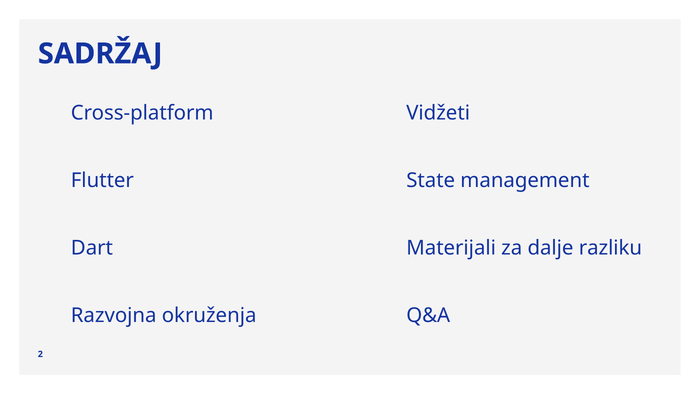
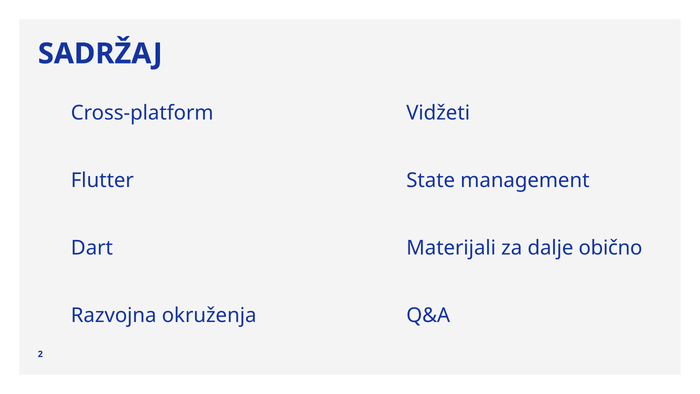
razliku: razliku -> obično
